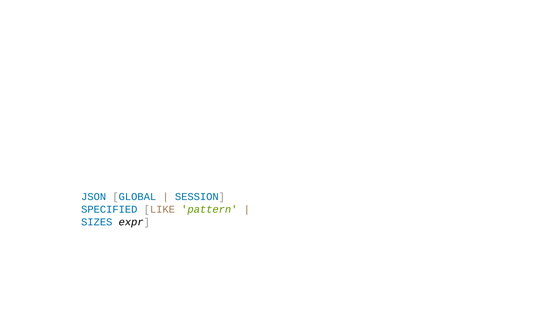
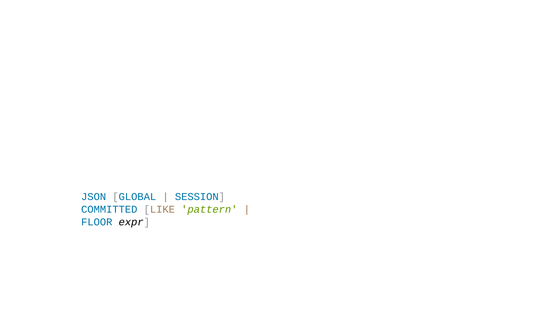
SPECIFIED: SPECIFIED -> COMMITTED
SIZES: SIZES -> FLOOR
